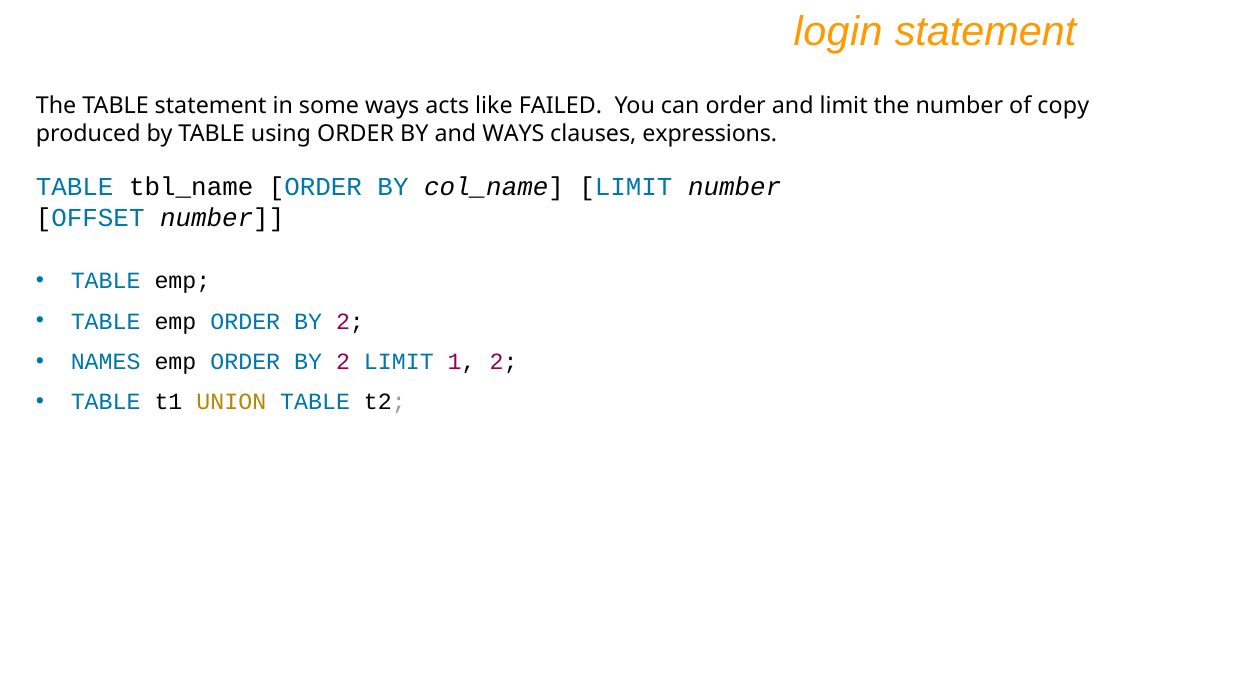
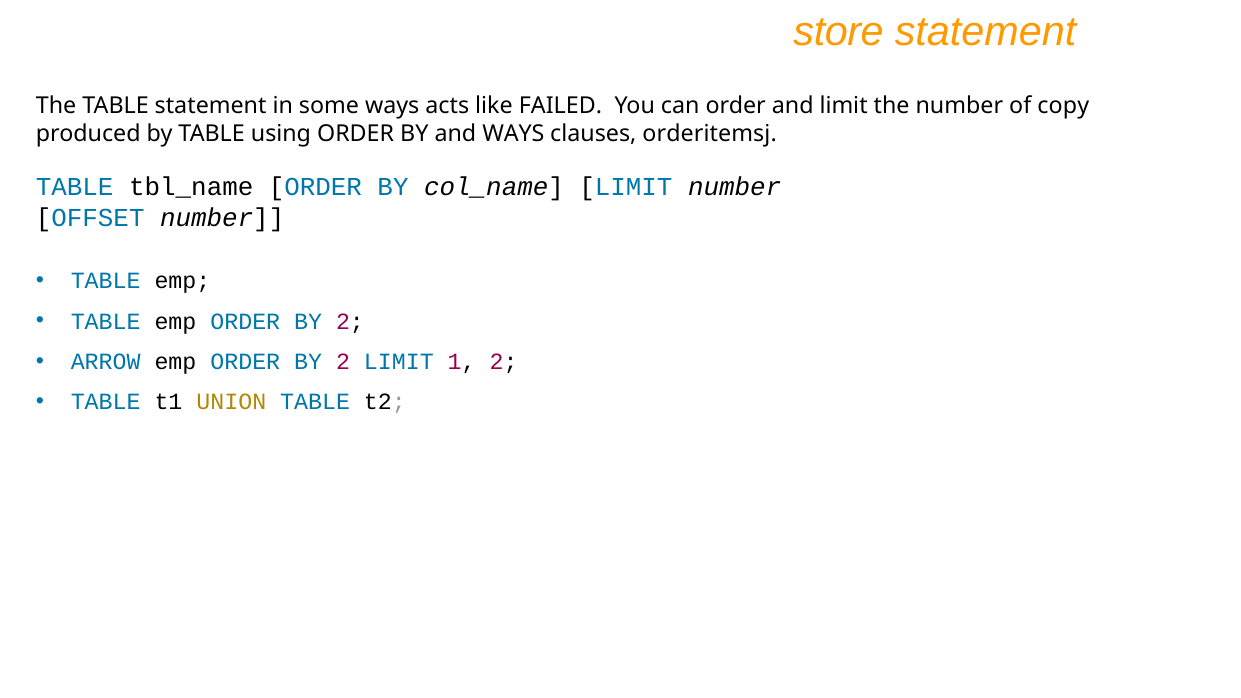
login: login -> store
expressions: expressions -> orderitemsj
NAMES: NAMES -> ARROW
